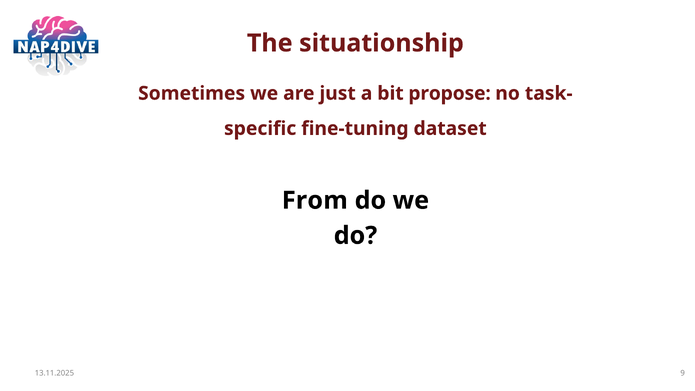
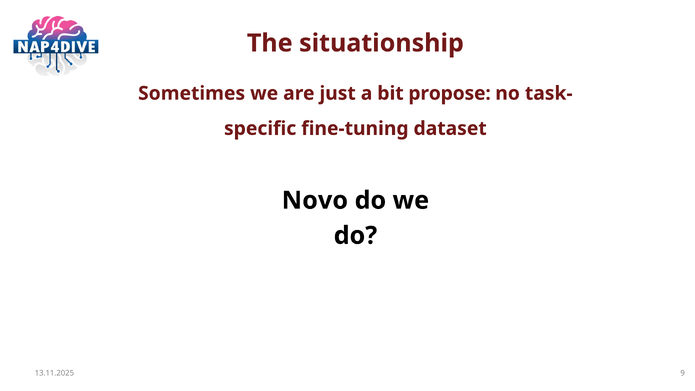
From: From -> Novo
